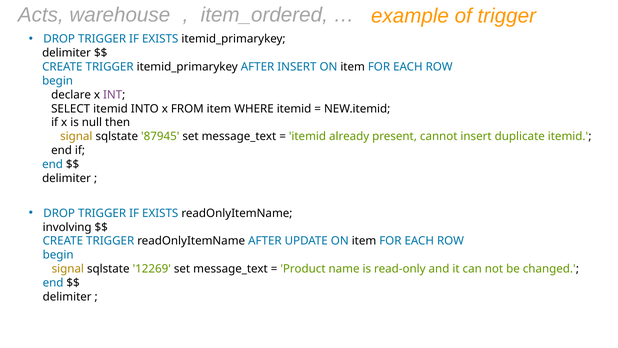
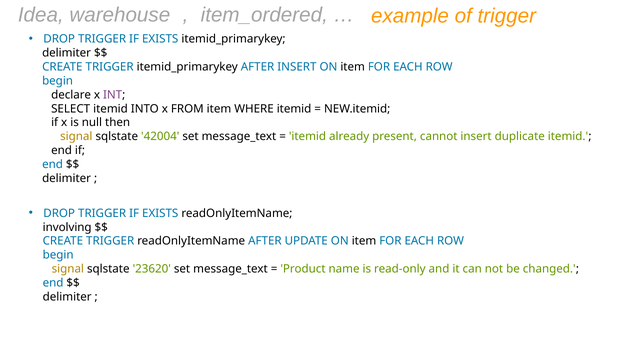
Acts: Acts -> Idea
87945: 87945 -> 42004
12269: 12269 -> 23620
